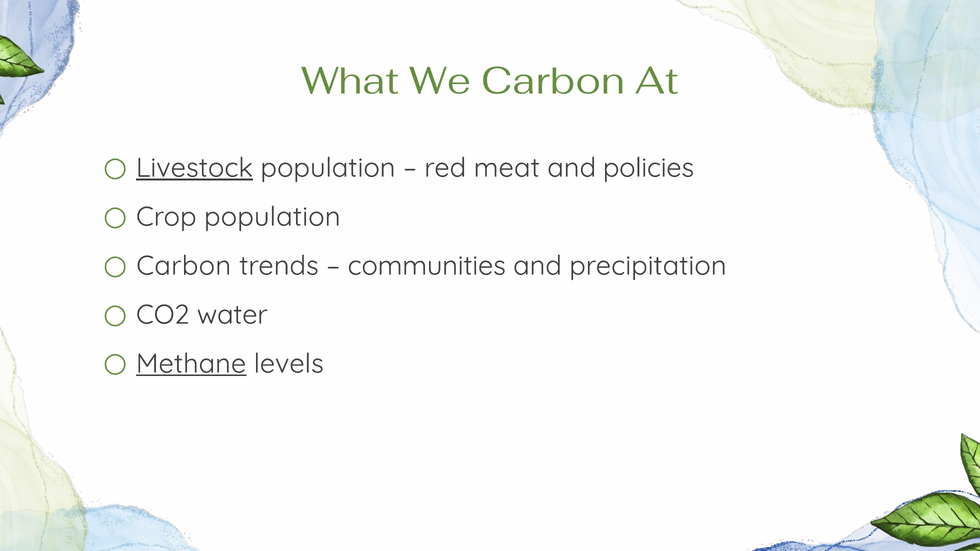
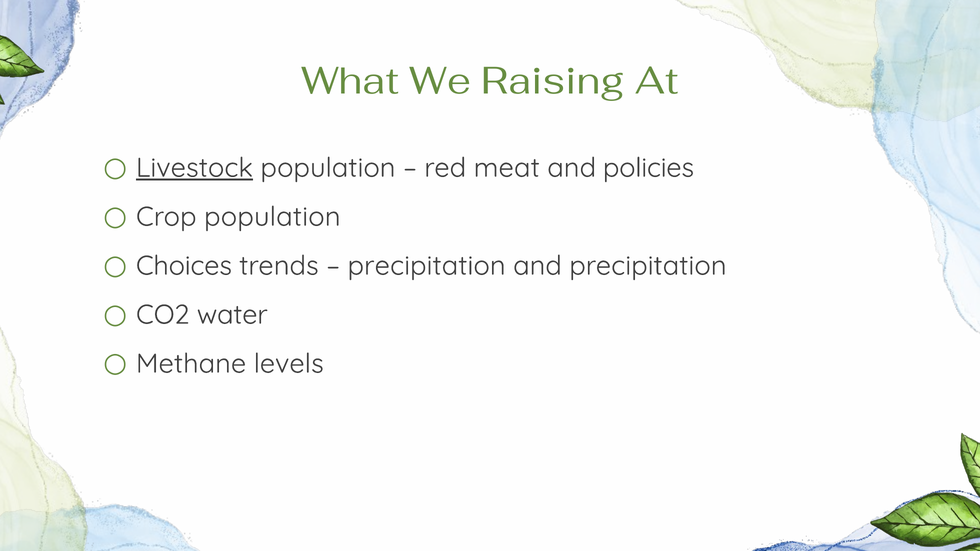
We Carbon: Carbon -> Raising
Carbon at (184, 266): Carbon -> Choices
communities at (427, 266): communities -> precipitation
Methane underline: present -> none
